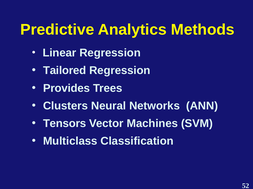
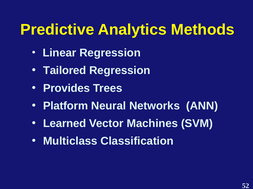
Clusters: Clusters -> Platform
Tensors: Tensors -> Learned
